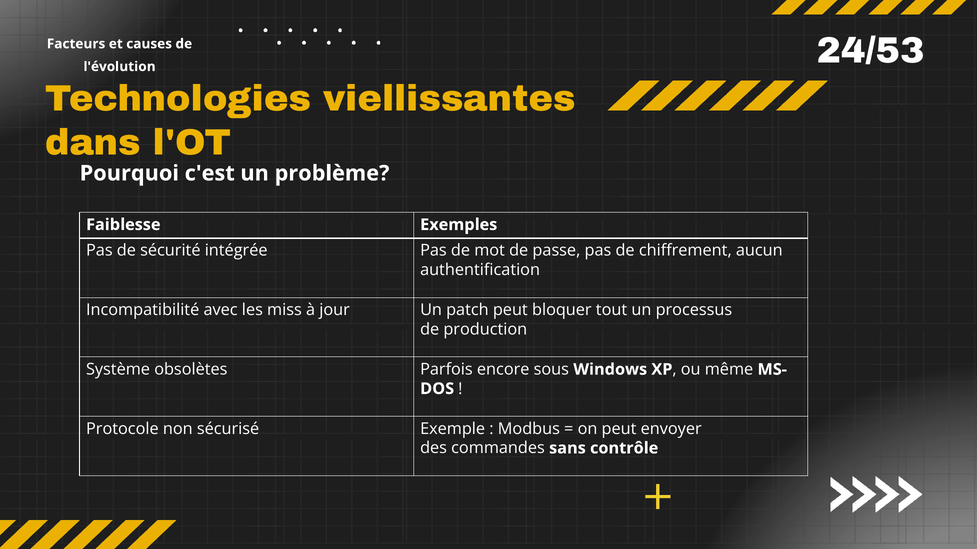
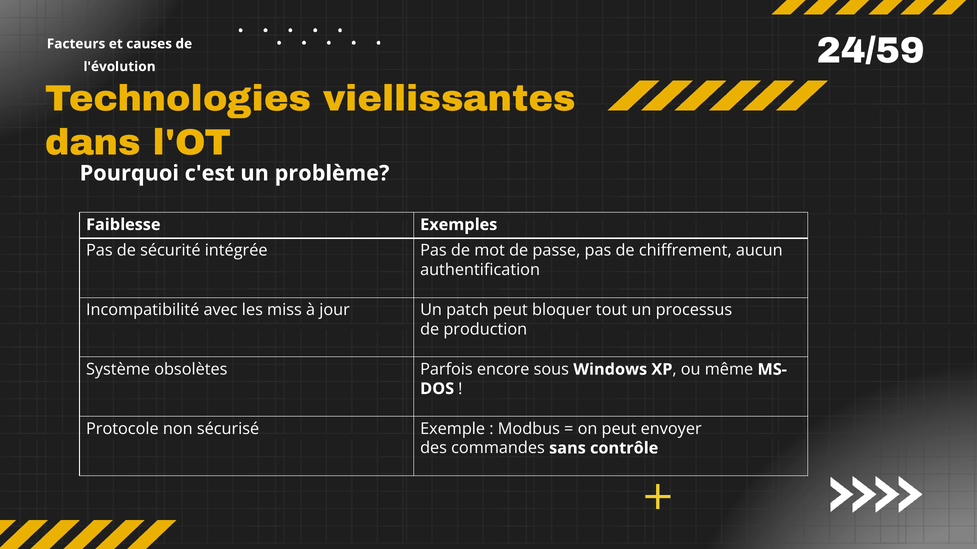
24/53: 24/53 -> 24/59
